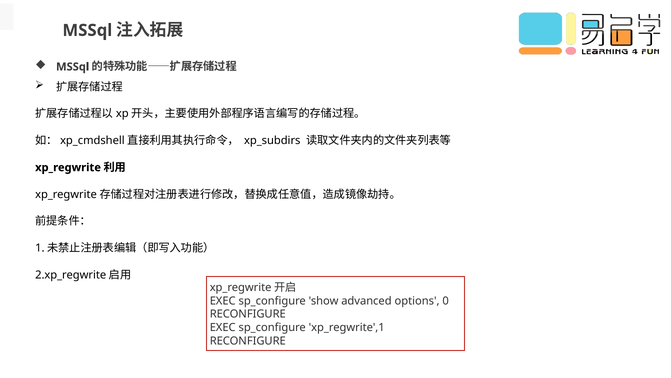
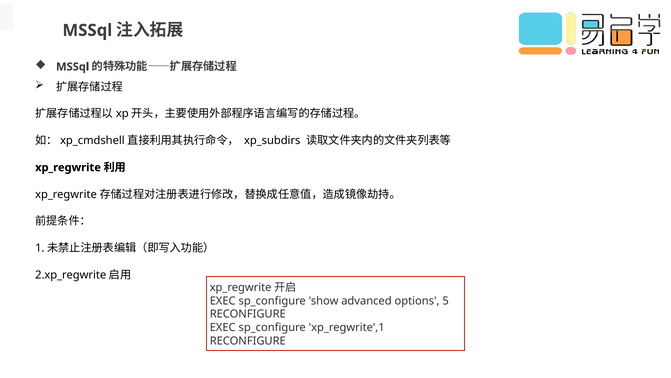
0: 0 -> 5
